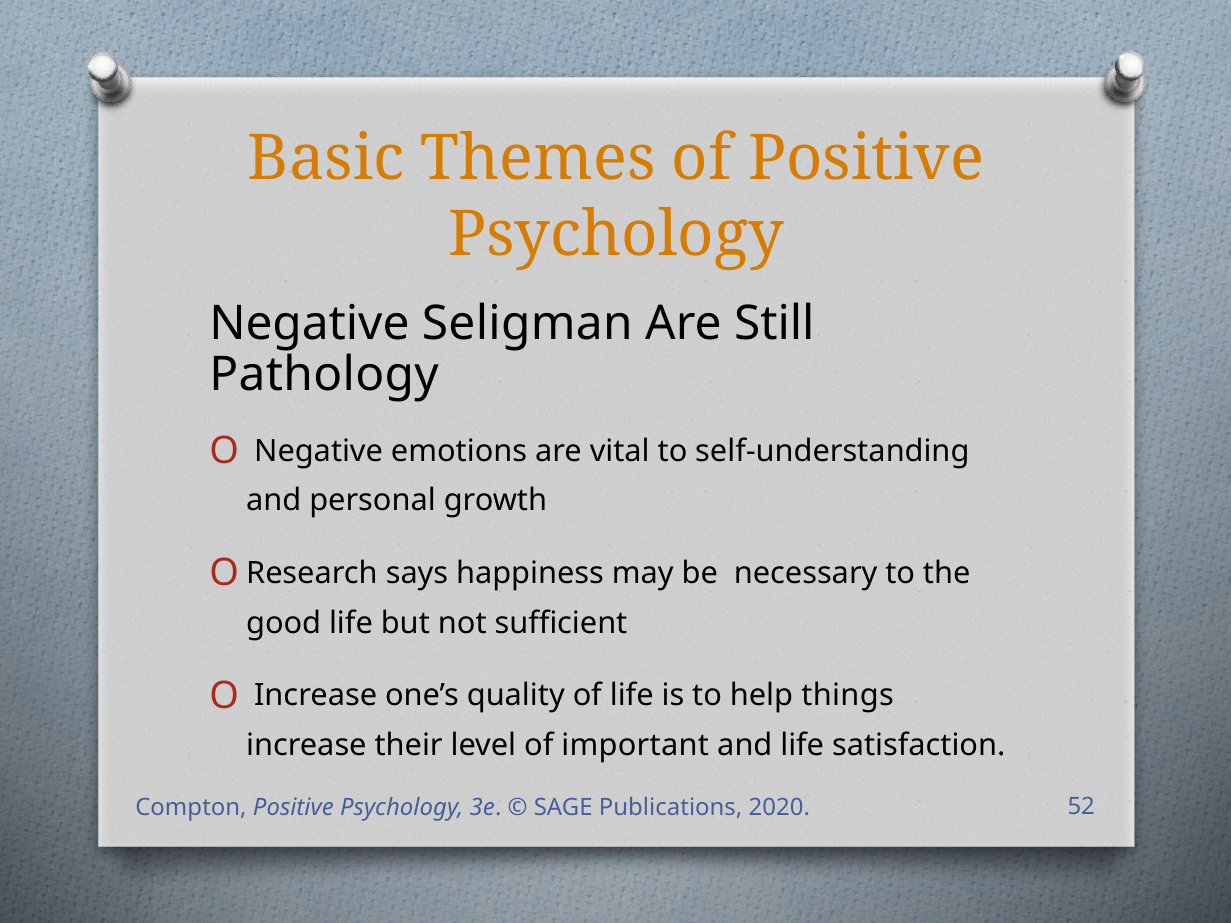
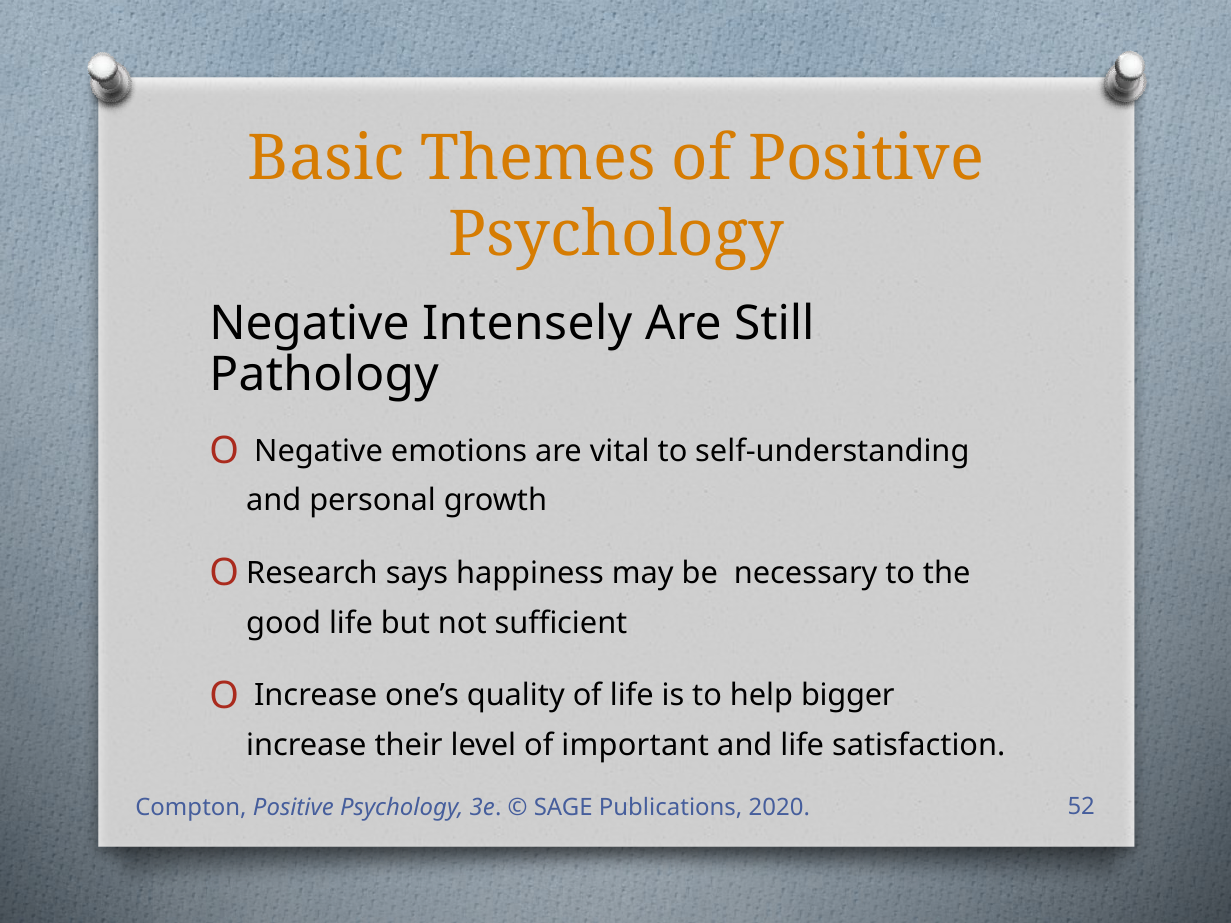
Seligman: Seligman -> Intensely
things: things -> bigger
